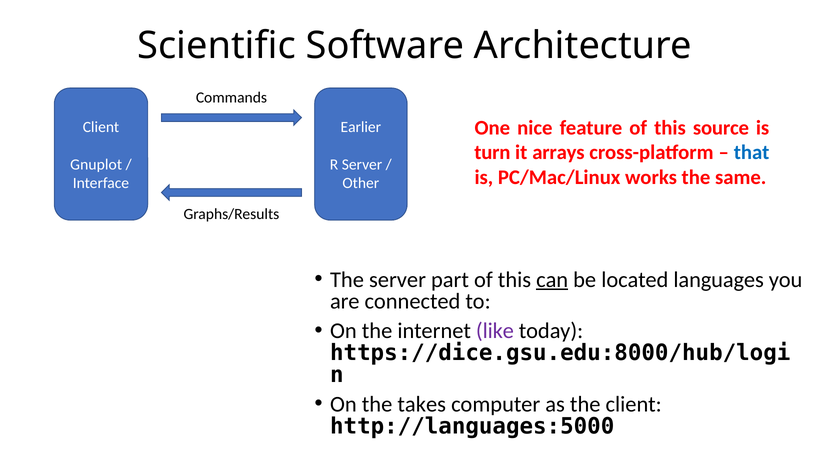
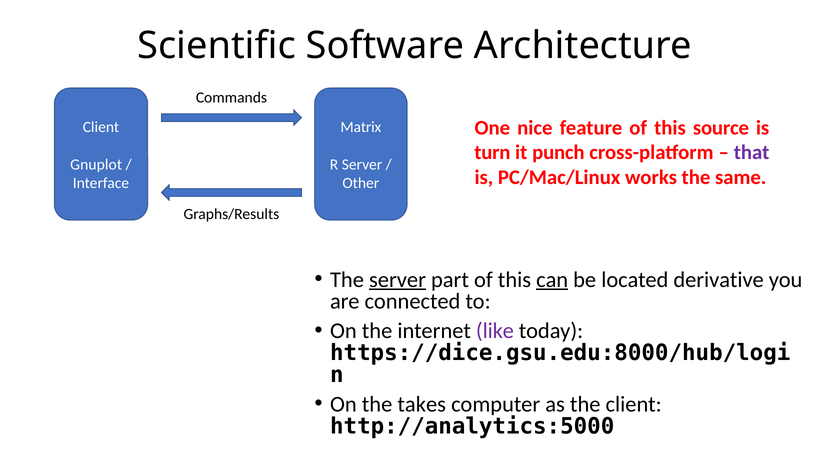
Earlier: Earlier -> Matrix
arrays: arrays -> punch
that colour: blue -> purple
server at (398, 280) underline: none -> present
languages: languages -> derivative
http://languages:5000: http://languages:5000 -> http://analytics:5000
